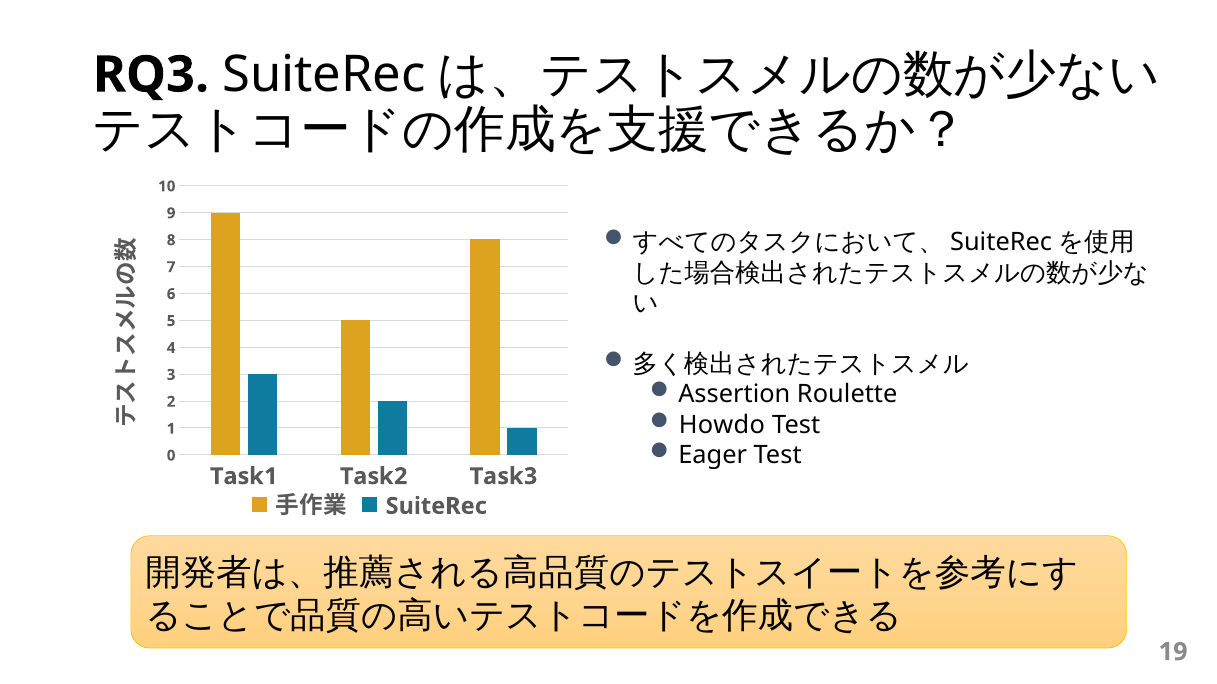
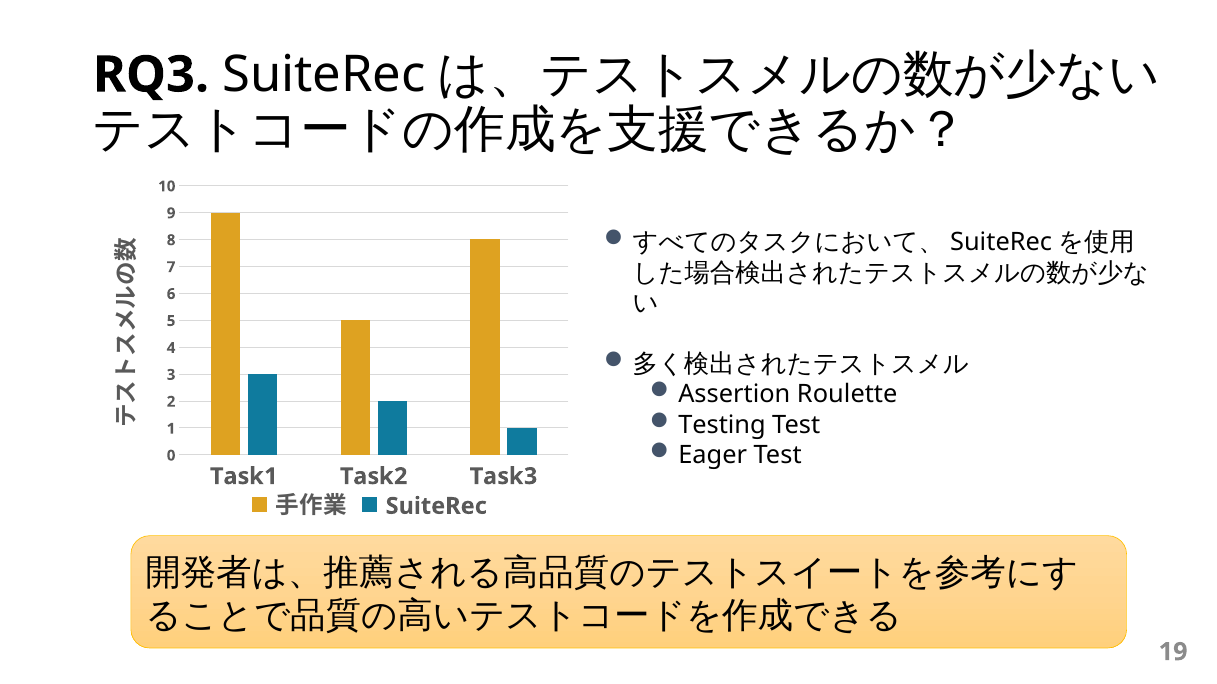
Howdo: Howdo -> Testing
